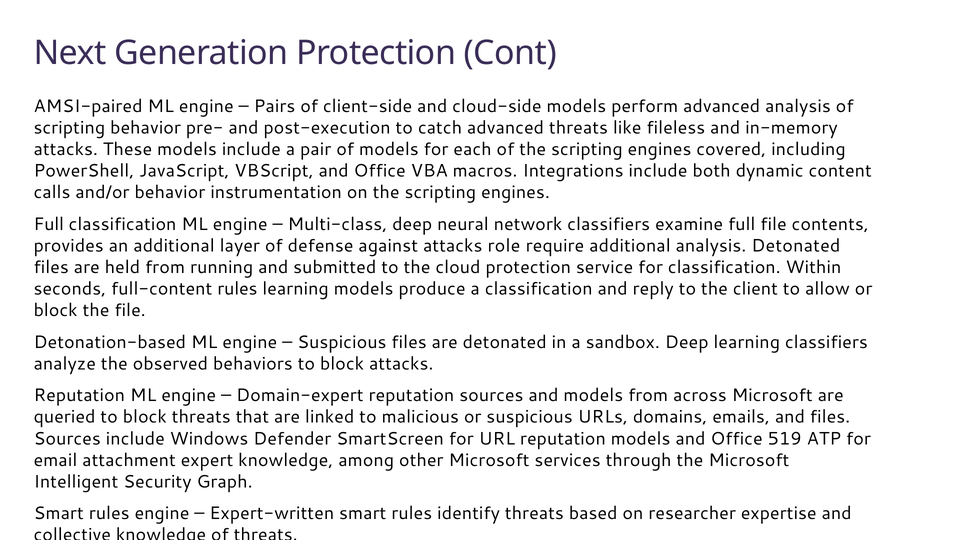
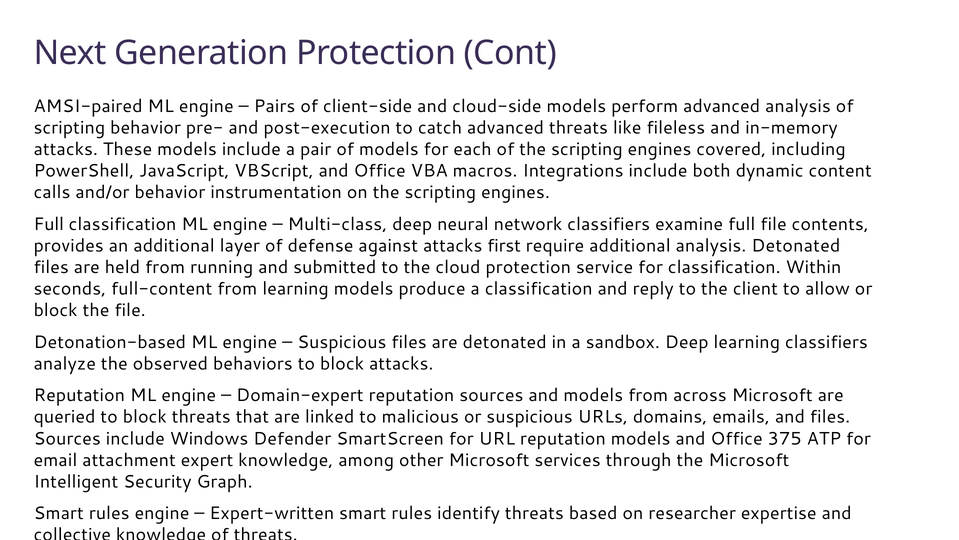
role: role -> first
full-content rules: rules -> from
519: 519 -> 375
